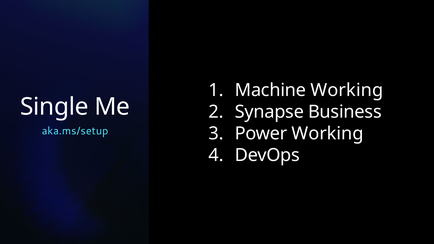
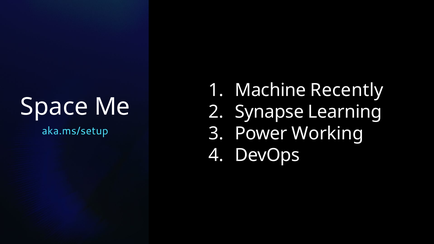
Machine Working: Working -> Recently
Single: Single -> Space
Business: Business -> Learning
